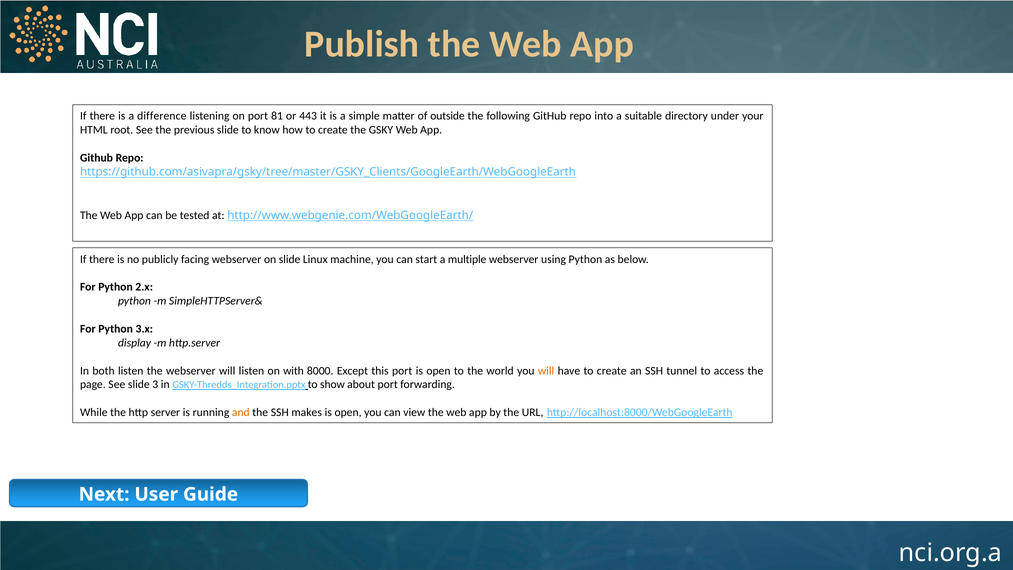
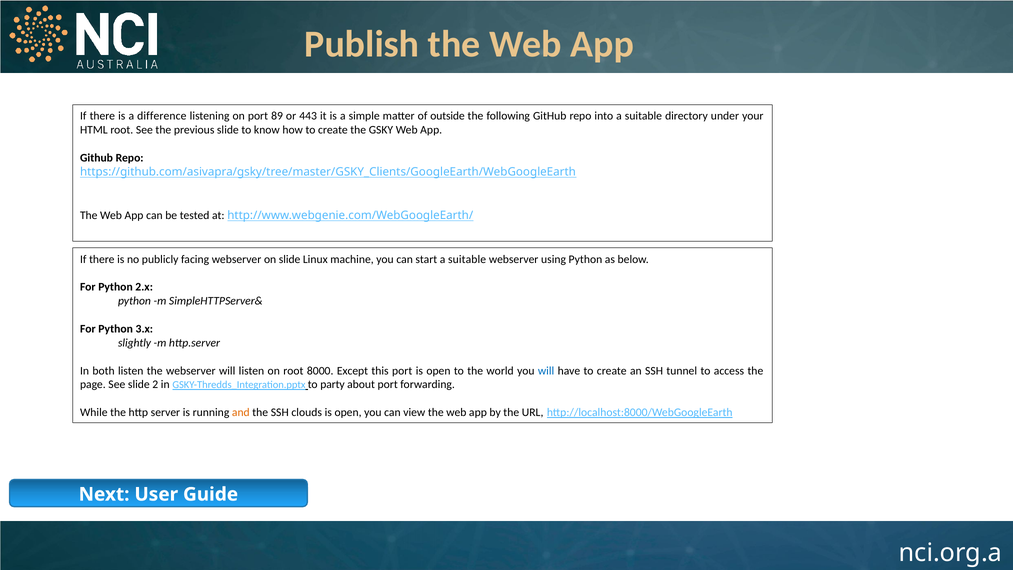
81: 81 -> 89
start a multiple: multiple -> suitable
display: display -> slightly
on with: with -> root
will at (546, 371) colour: orange -> blue
3: 3 -> 2
show: show -> party
makes: makes -> clouds
